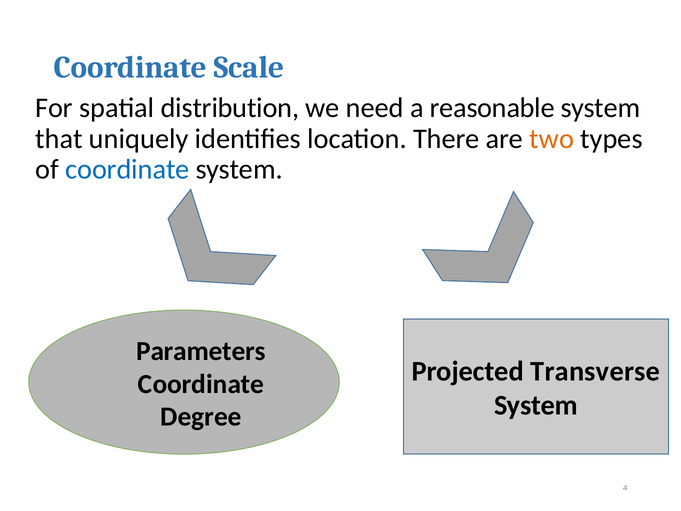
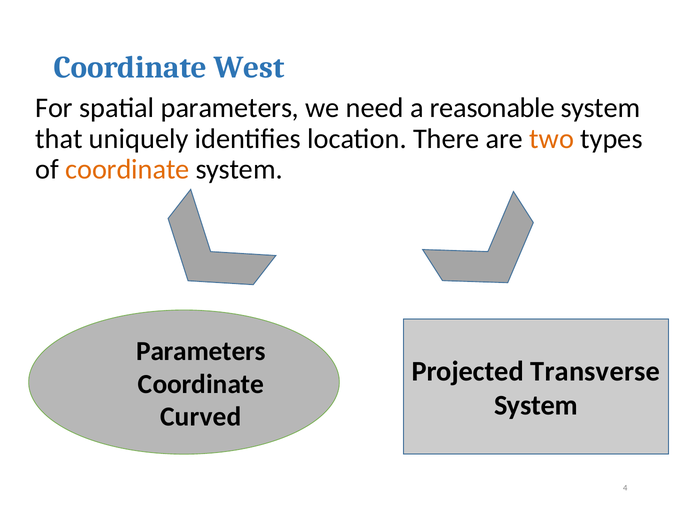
Scale: Scale -> West
spatial distribution: distribution -> parameters
coordinate at (127, 169) colour: blue -> orange
Degree: Degree -> Curved
